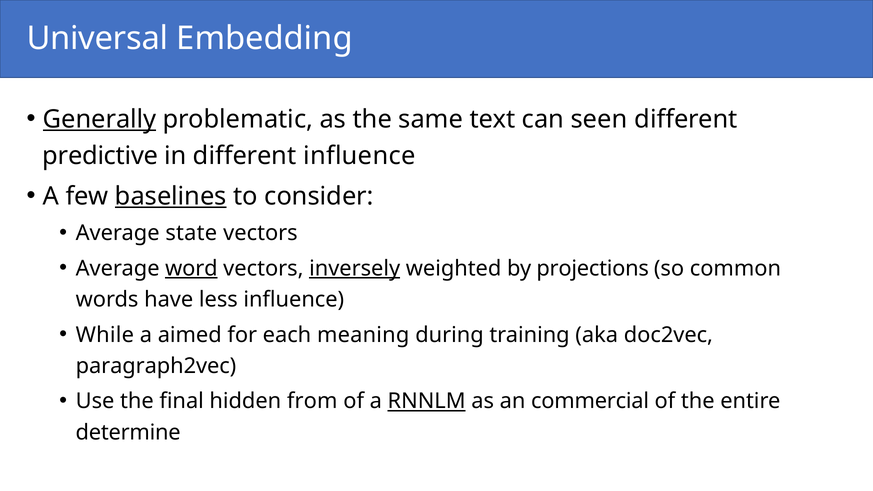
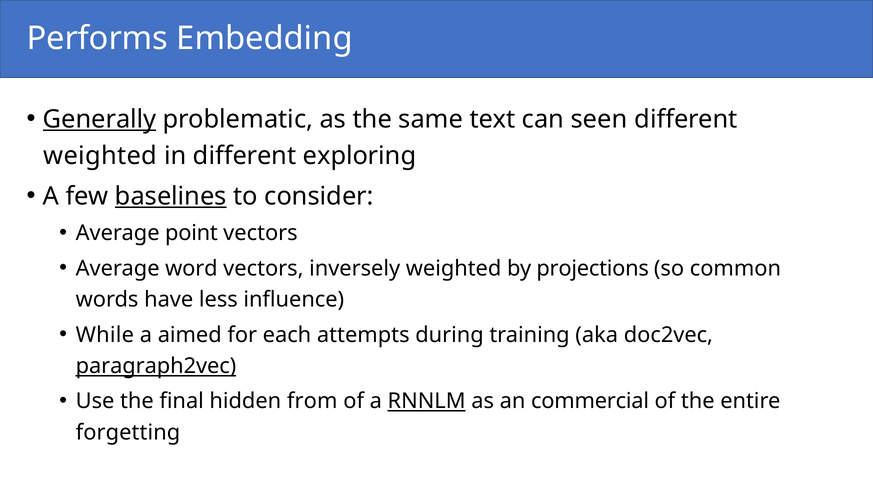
Universal: Universal -> Performs
predictive at (100, 156): predictive -> weighted
different influence: influence -> exploring
state: state -> point
word underline: present -> none
inversely underline: present -> none
meaning: meaning -> attempts
paragraph2vec underline: none -> present
determine: determine -> forgetting
